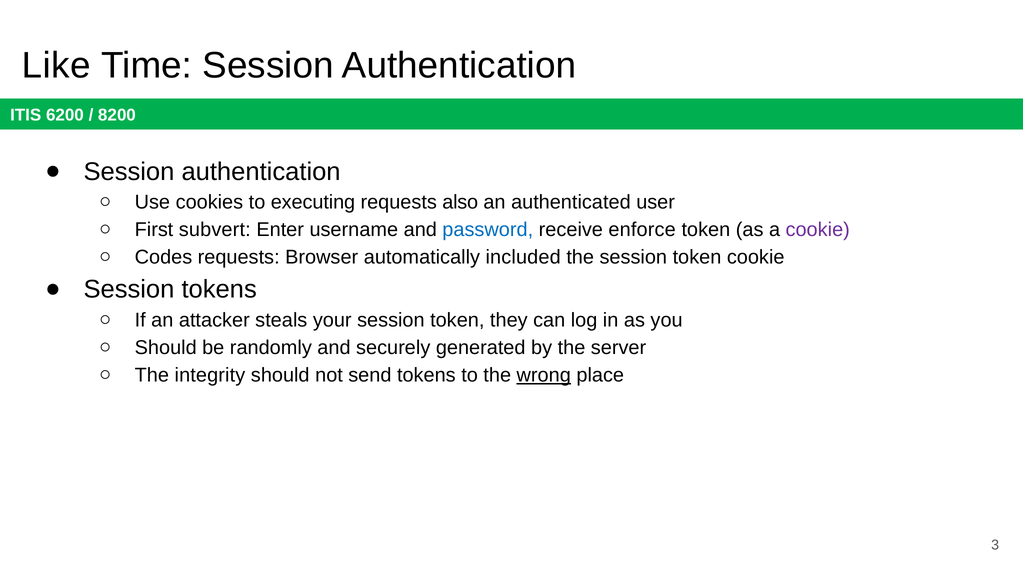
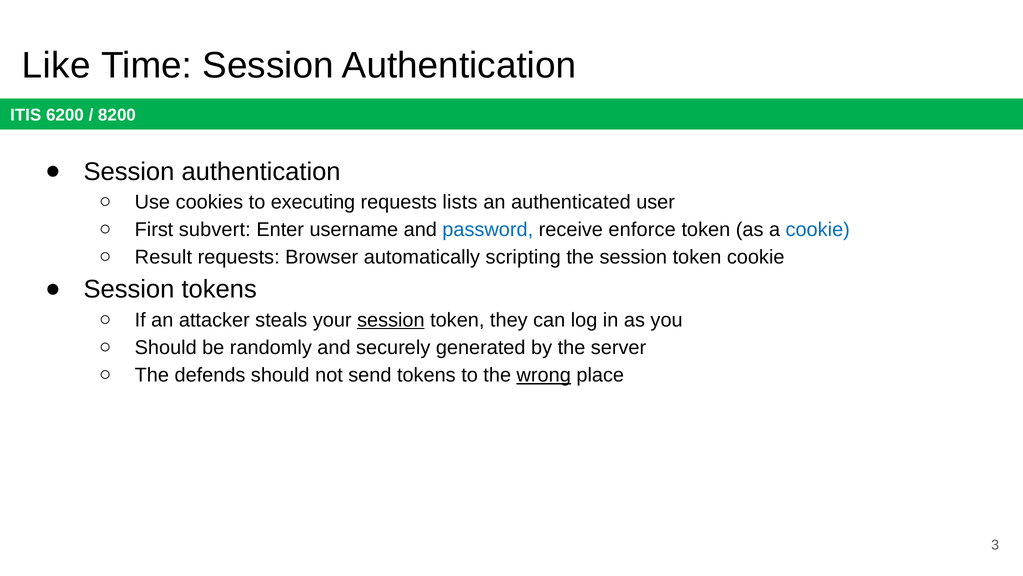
also: also -> lists
cookie at (818, 229) colour: purple -> blue
Codes: Codes -> Result
included: included -> scripting
session at (391, 320) underline: none -> present
integrity: integrity -> defends
